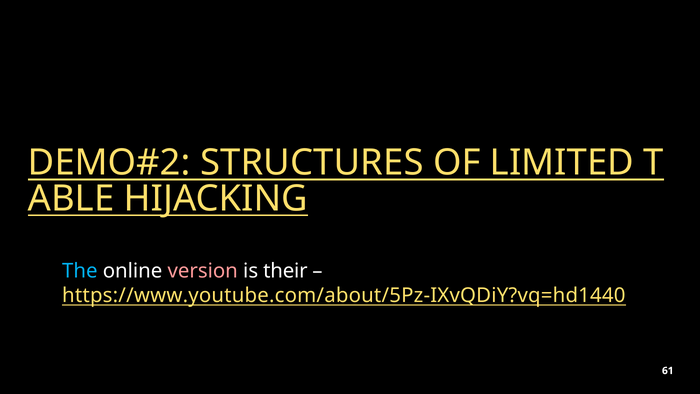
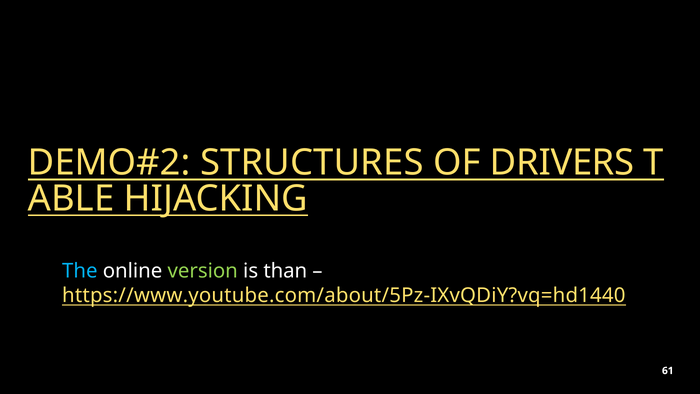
LIMITED: LIMITED -> DRIVERS
version colour: pink -> light green
their: their -> than
